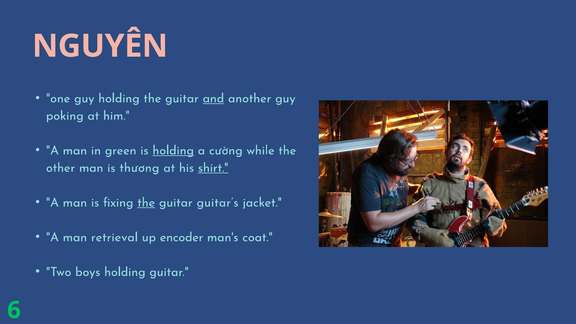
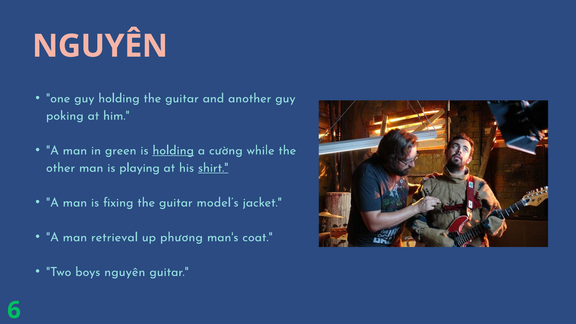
and underline: present -> none
thương: thương -> playing
the at (146, 202) underline: present -> none
guitar’s: guitar’s -> model’s
encoder: encoder -> phương
boys holding: holding -> nguyên
